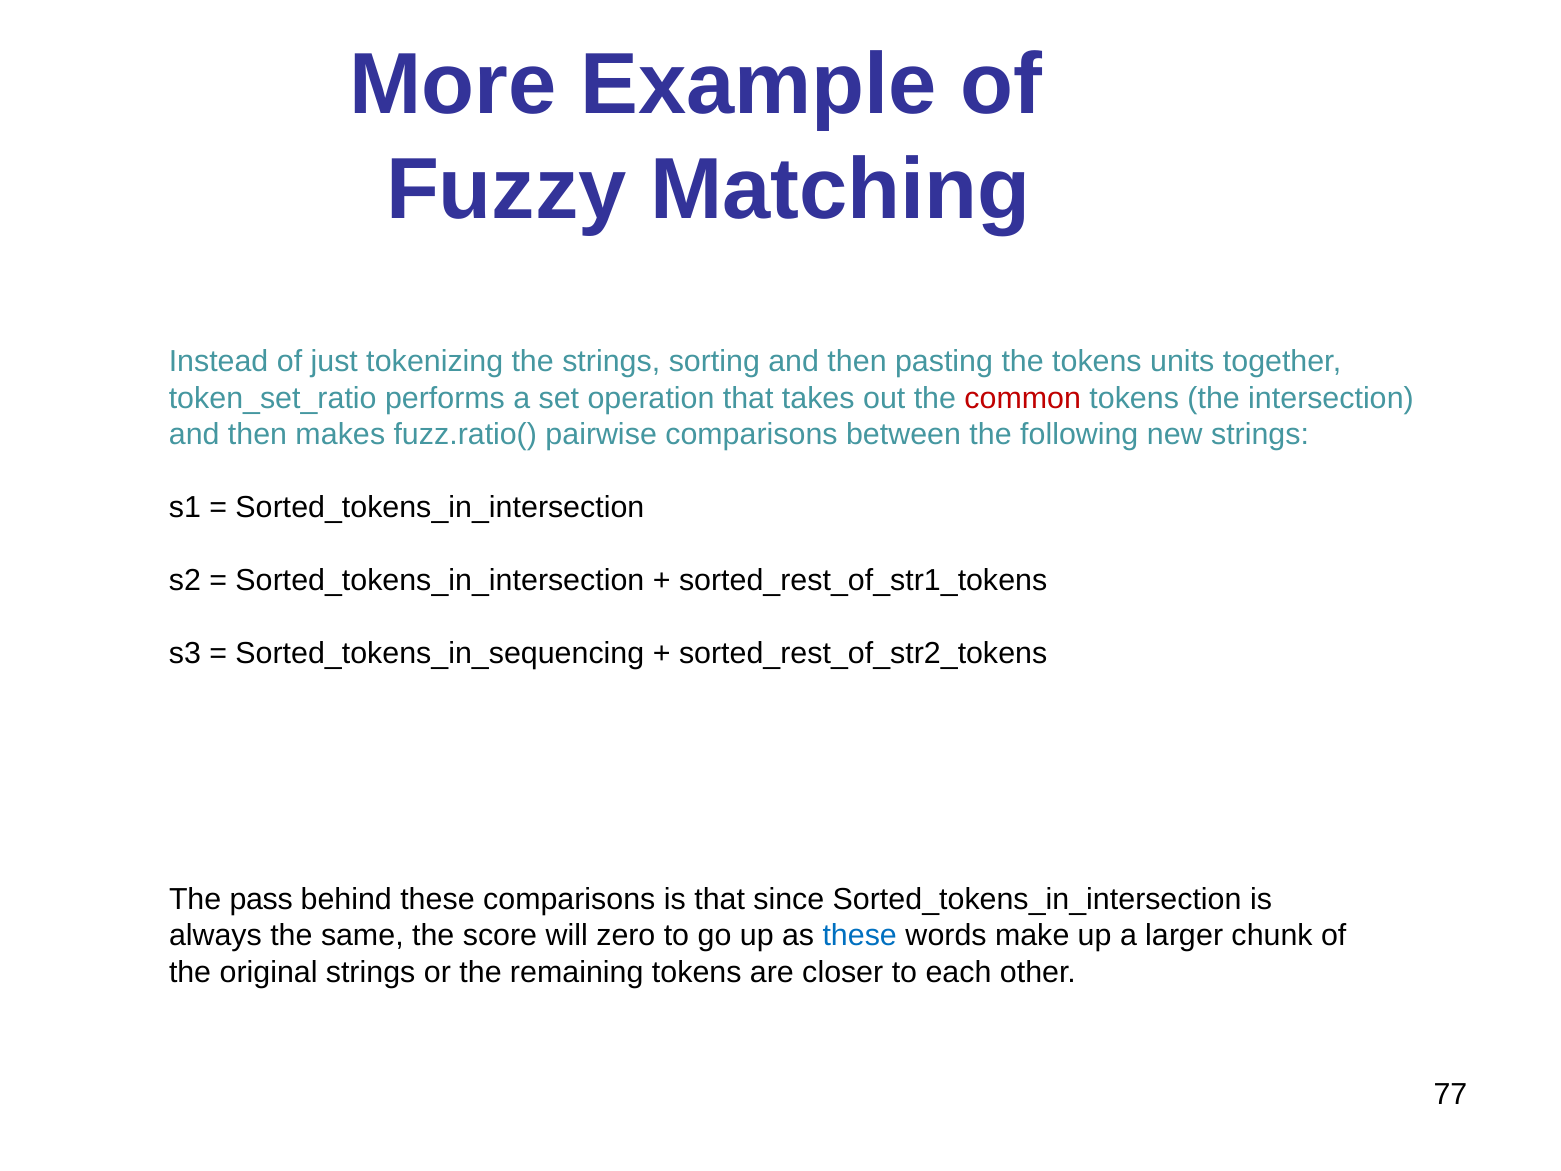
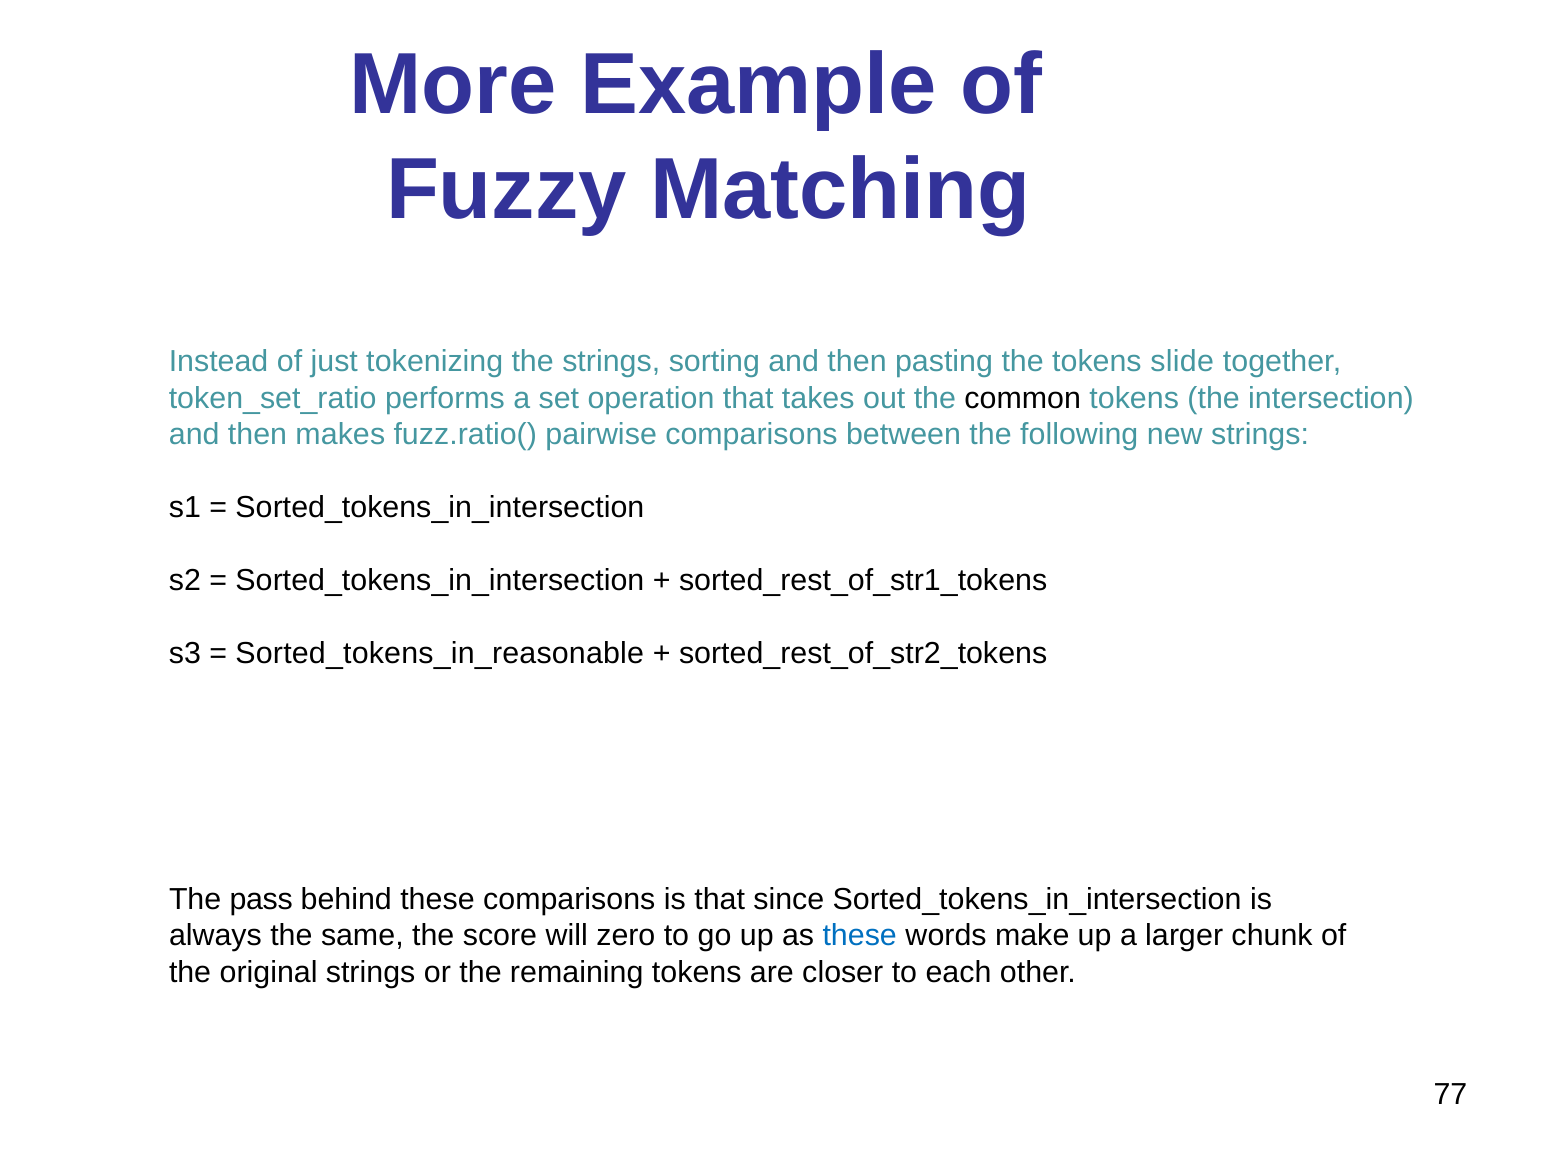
units: units -> slide
common colour: red -> black
Sorted_tokens_in_sequencing: Sorted_tokens_in_sequencing -> Sorted_tokens_in_reasonable
